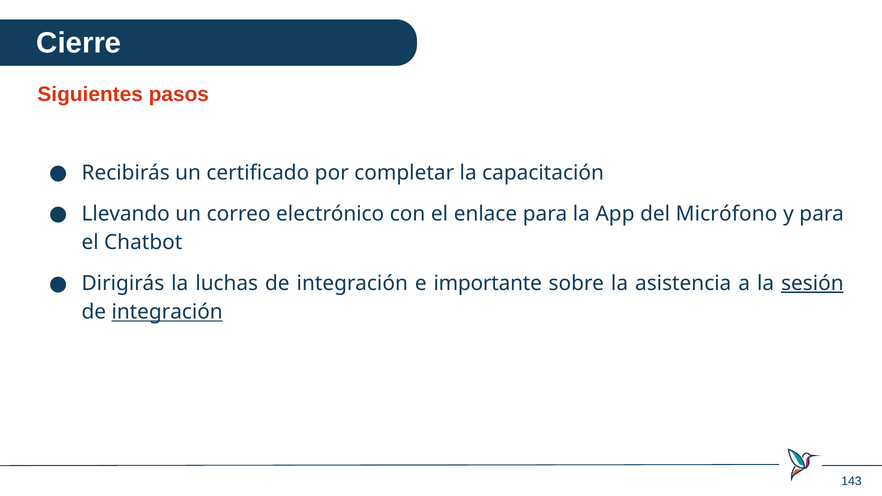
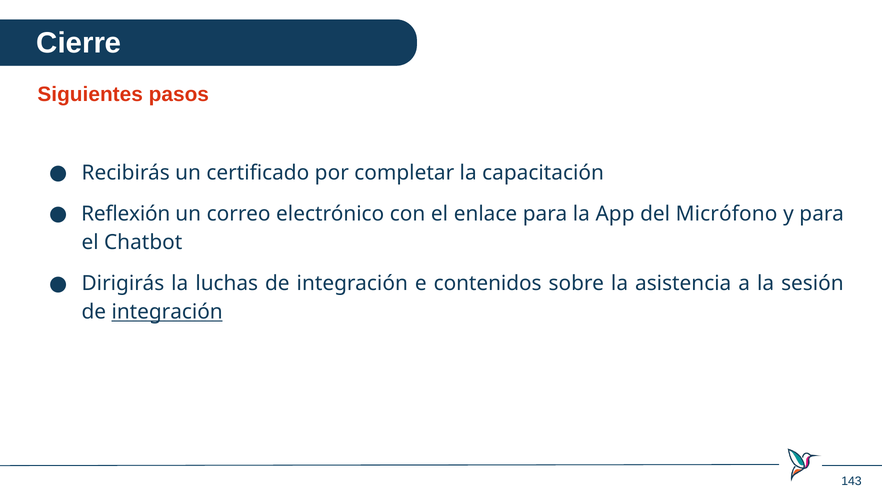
Llevando: Llevando -> Reflexión
importante: importante -> contenidos
sesión underline: present -> none
